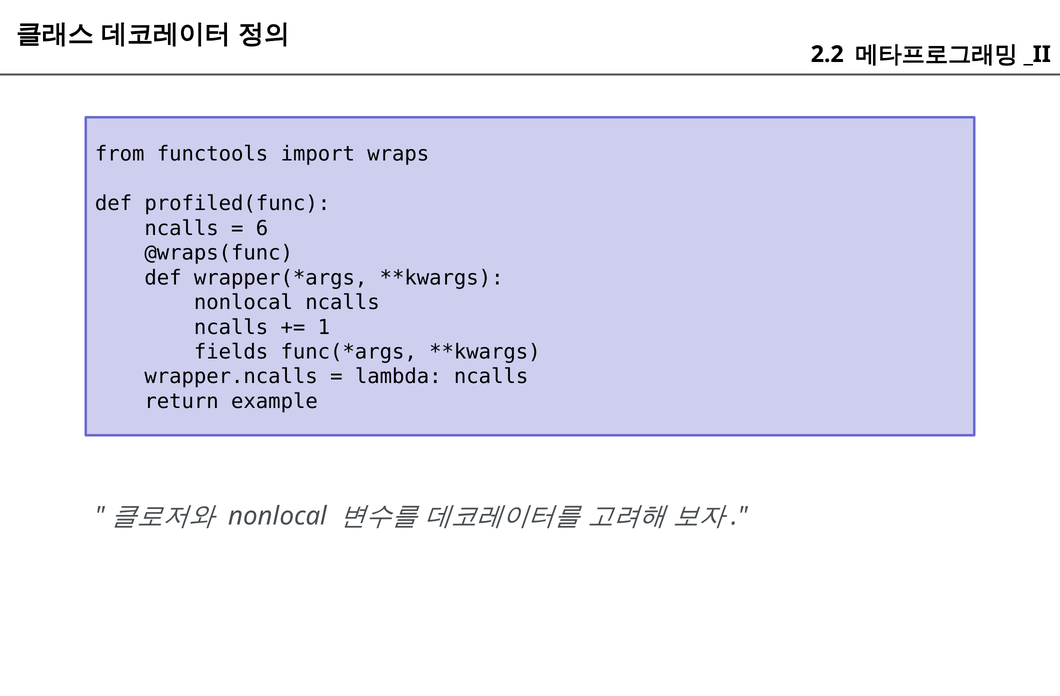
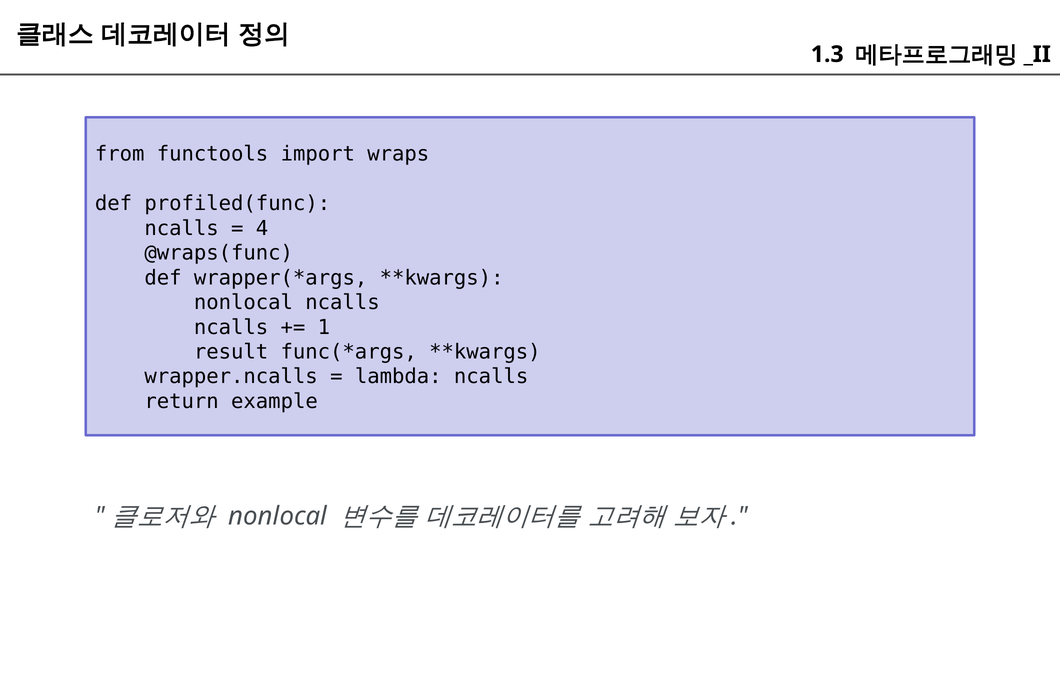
2.2: 2.2 -> 1.3
6: 6 -> 4
fields: fields -> result
